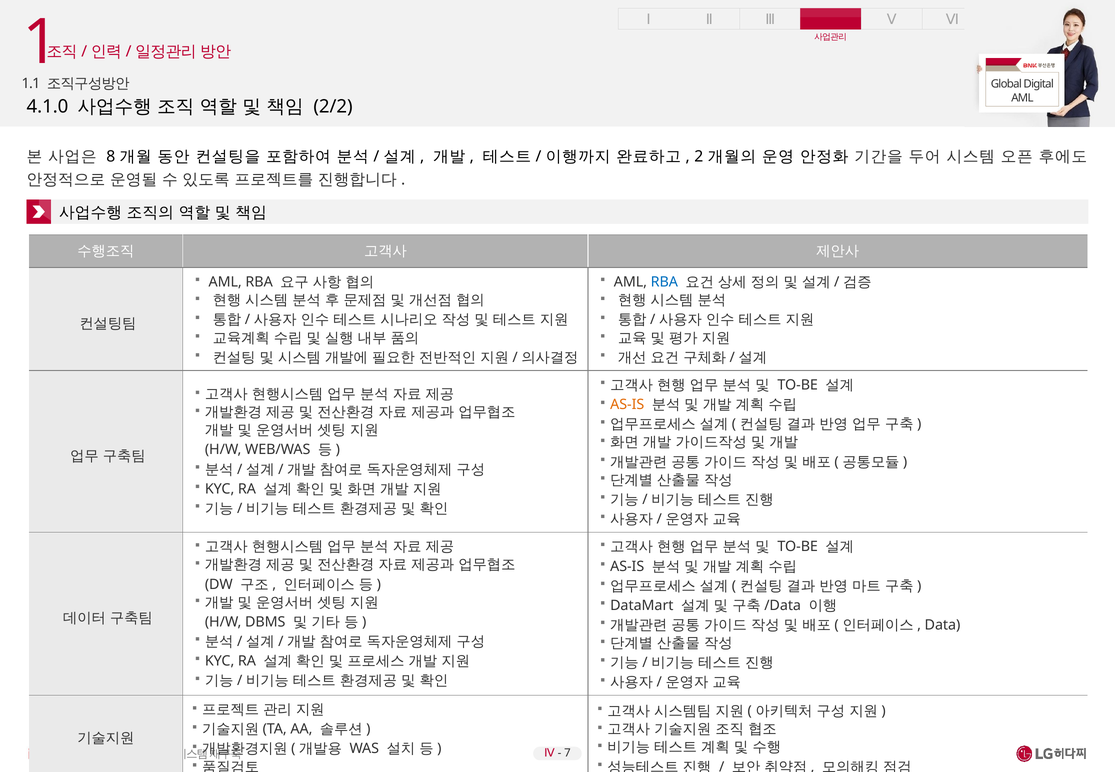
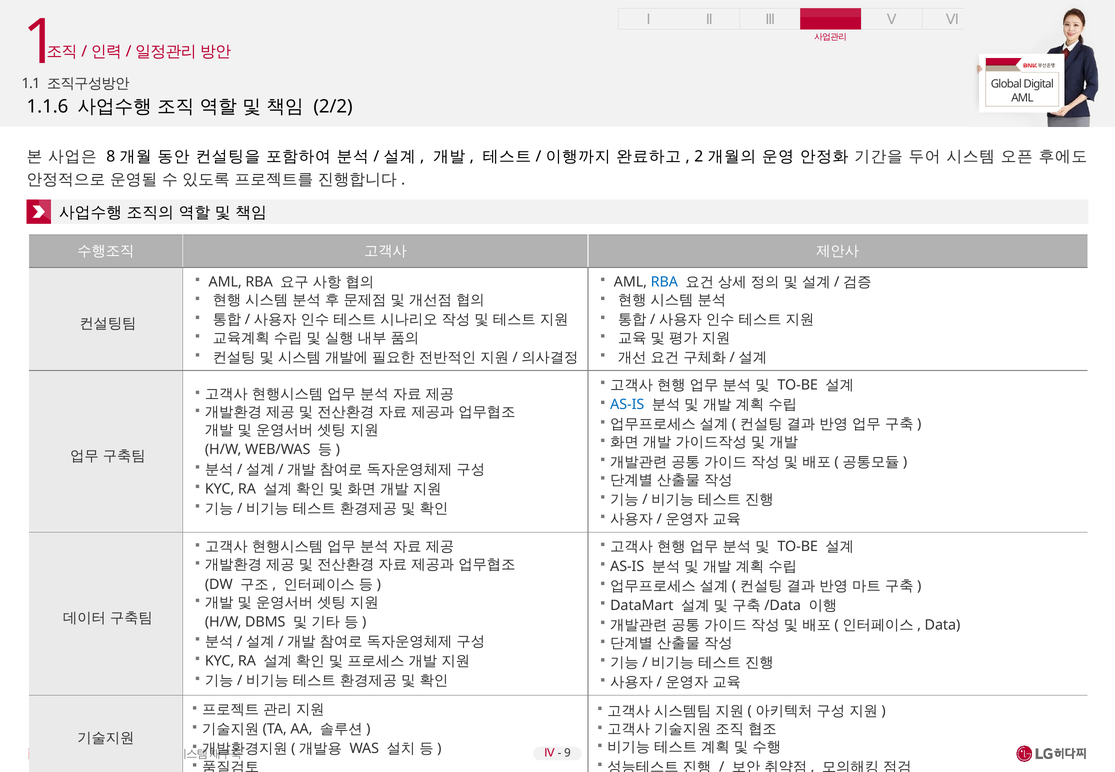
4.1.0: 4.1.0 -> 1.1.6
AS-IS at (627, 405) colour: orange -> blue
7: 7 -> 9
